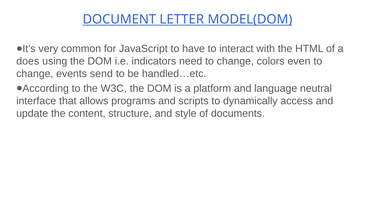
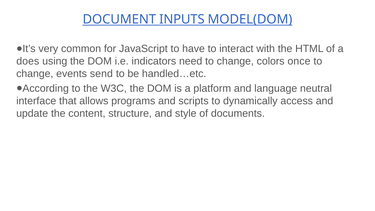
LETTER: LETTER -> INPUTS
even: even -> once
